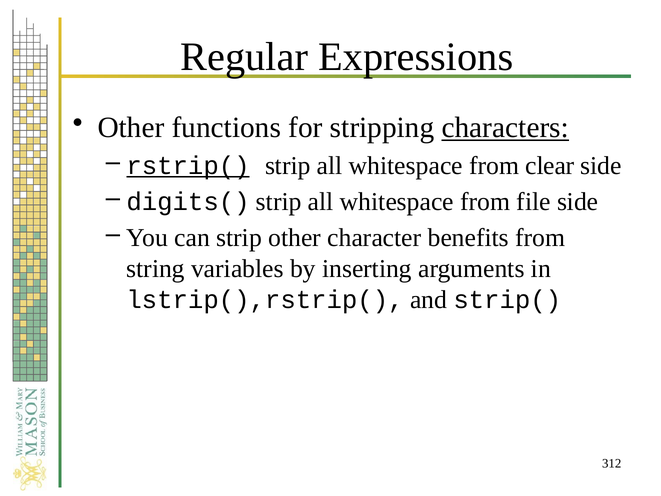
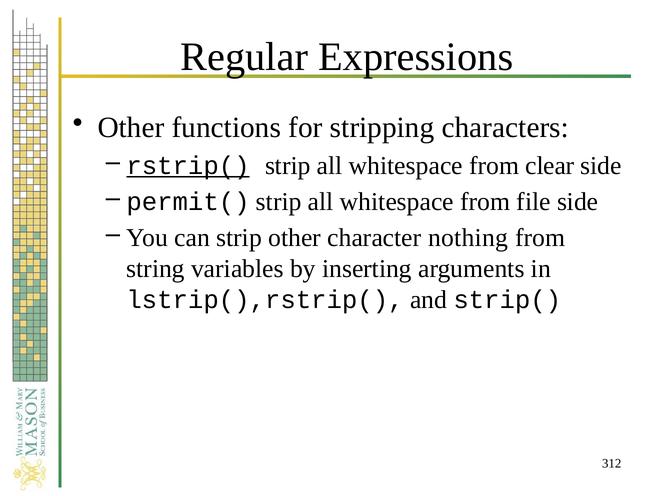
characters underline: present -> none
digits(: digits( -> permit(
benefits: benefits -> nothing
